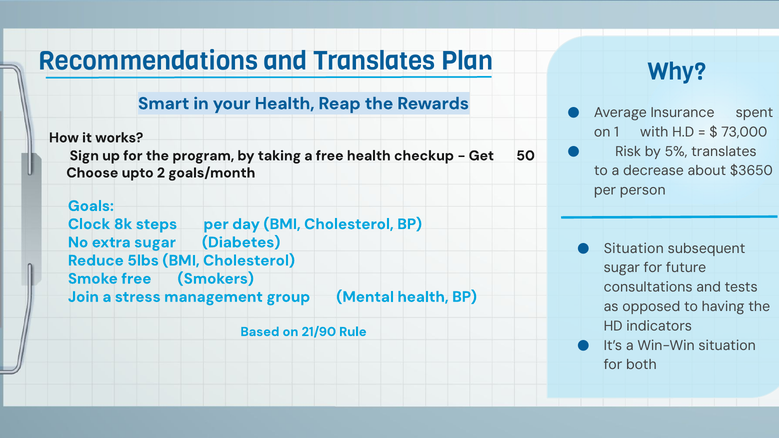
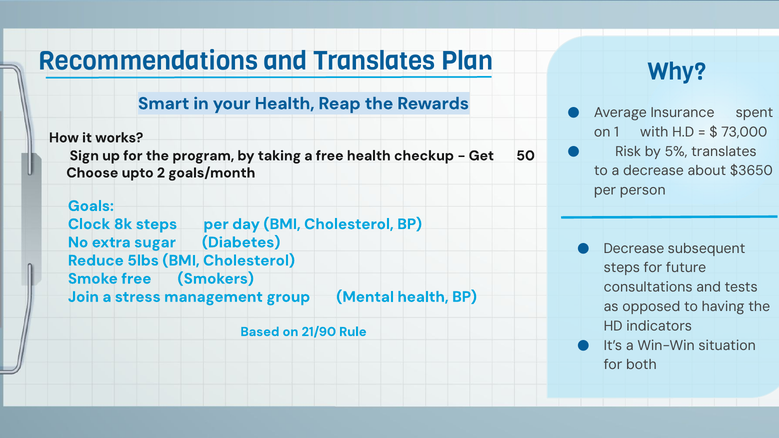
Situation at (634, 249): Situation -> Decrease
sugar at (622, 268): sugar -> steps
